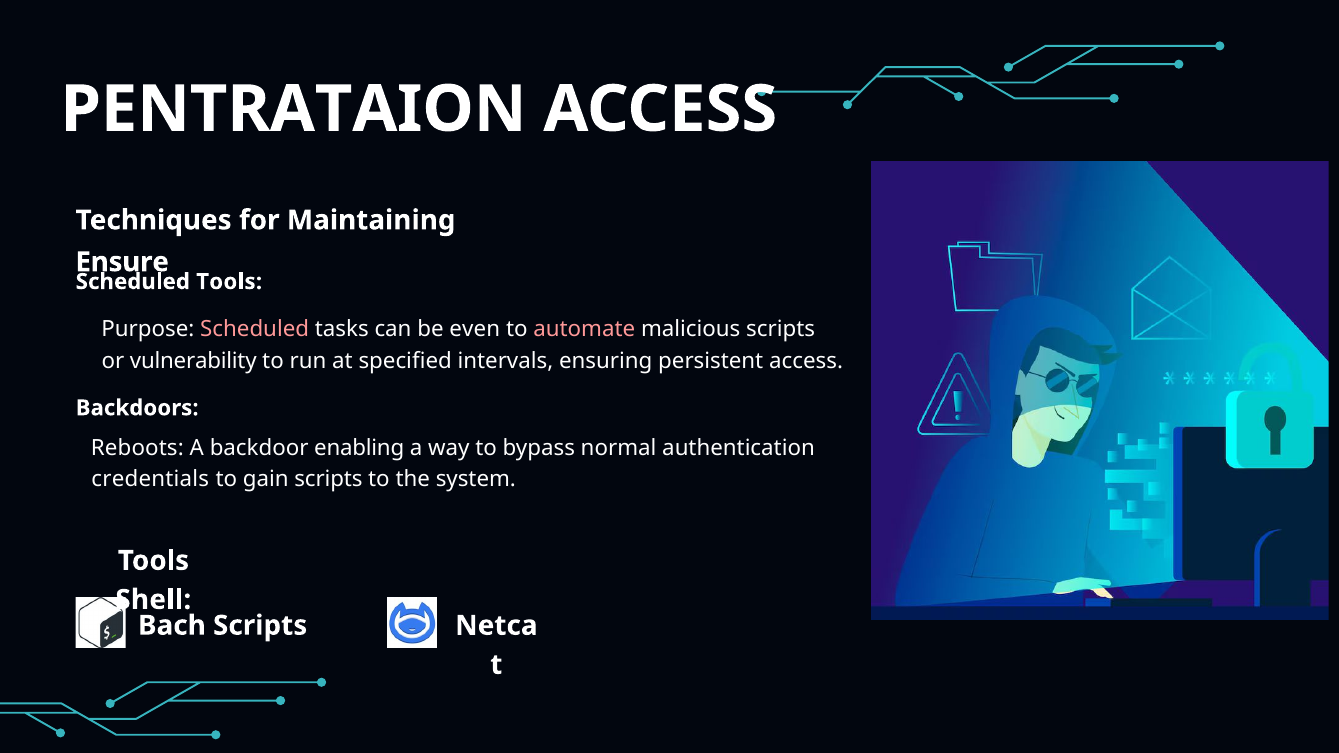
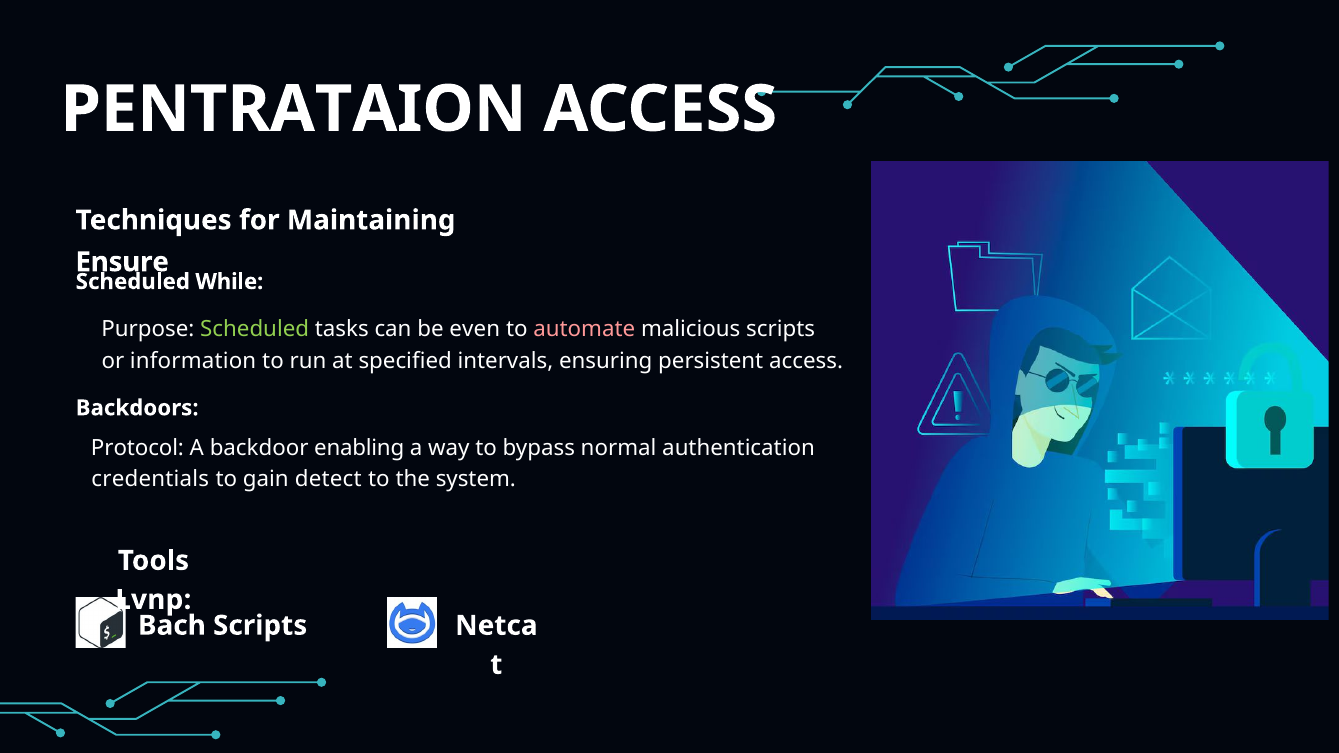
Scheduled Tools: Tools -> While
Scheduled at (255, 329) colour: pink -> light green
vulnerability: vulnerability -> information
Reboots: Reboots -> Protocol
gain scripts: scripts -> detect
Shell: Shell -> Lvnp
